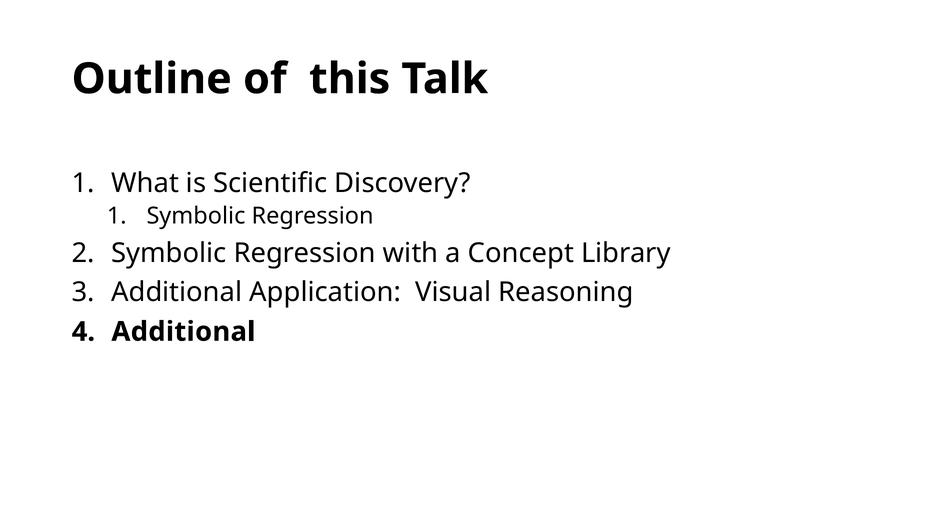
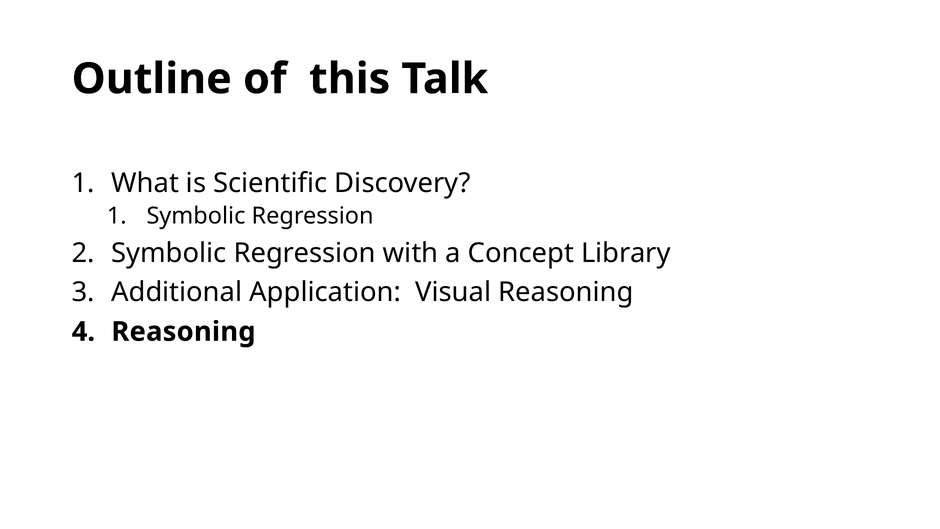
Additional at (183, 332): Additional -> Reasoning
